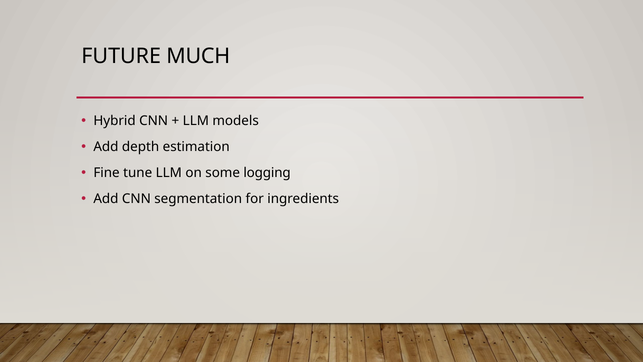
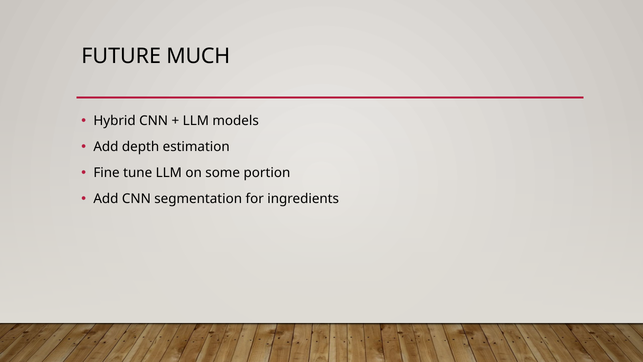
logging: logging -> portion
